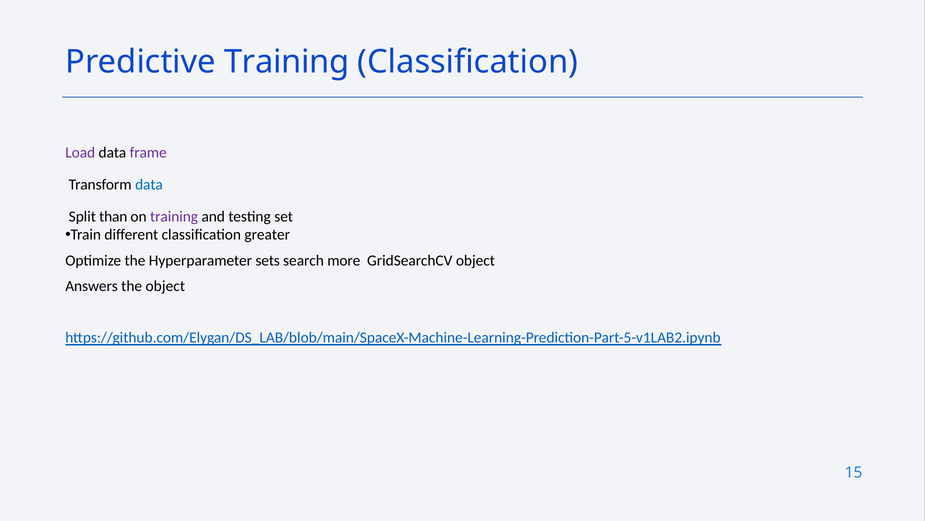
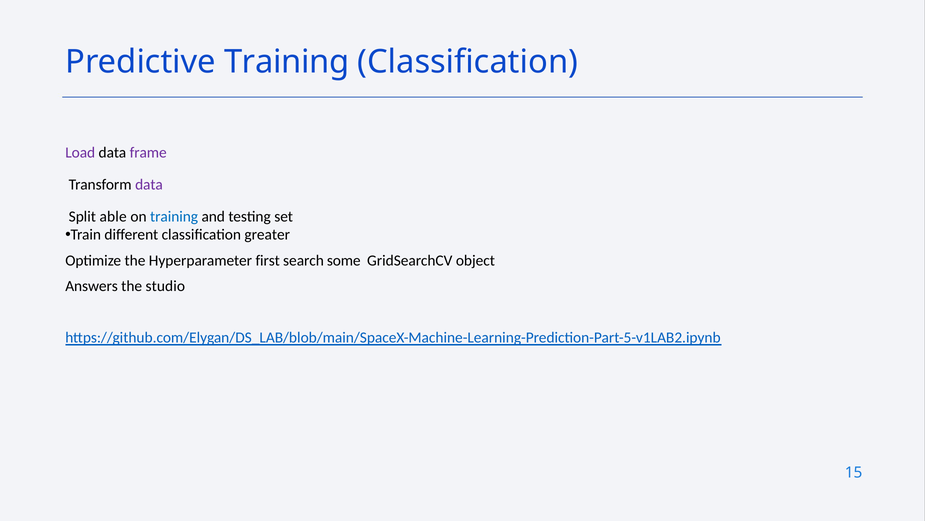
data at (149, 184) colour: blue -> purple
than: than -> able
training at (174, 216) colour: purple -> blue
sets: sets -> first
more: more -> some
the object: object -> studio
